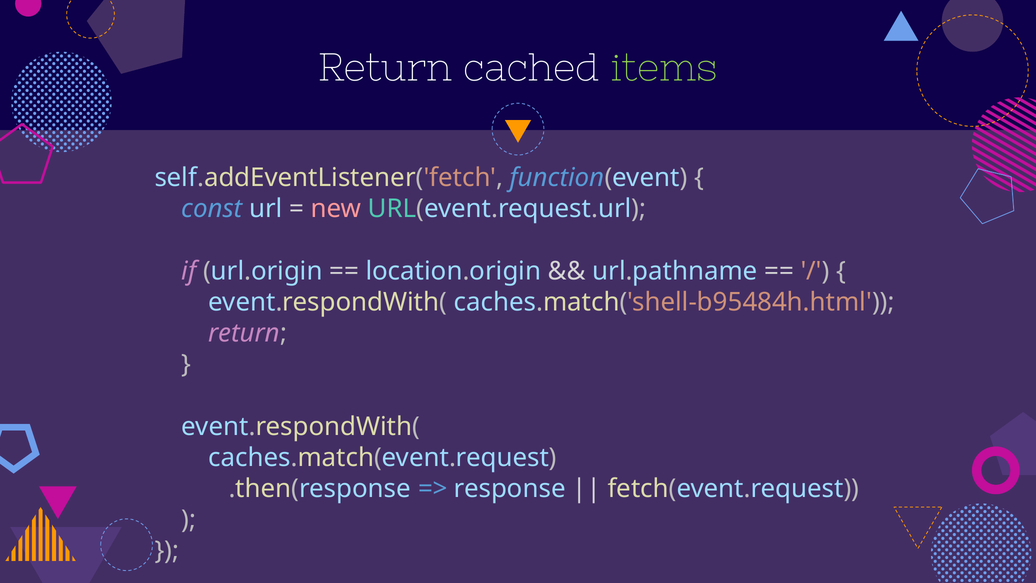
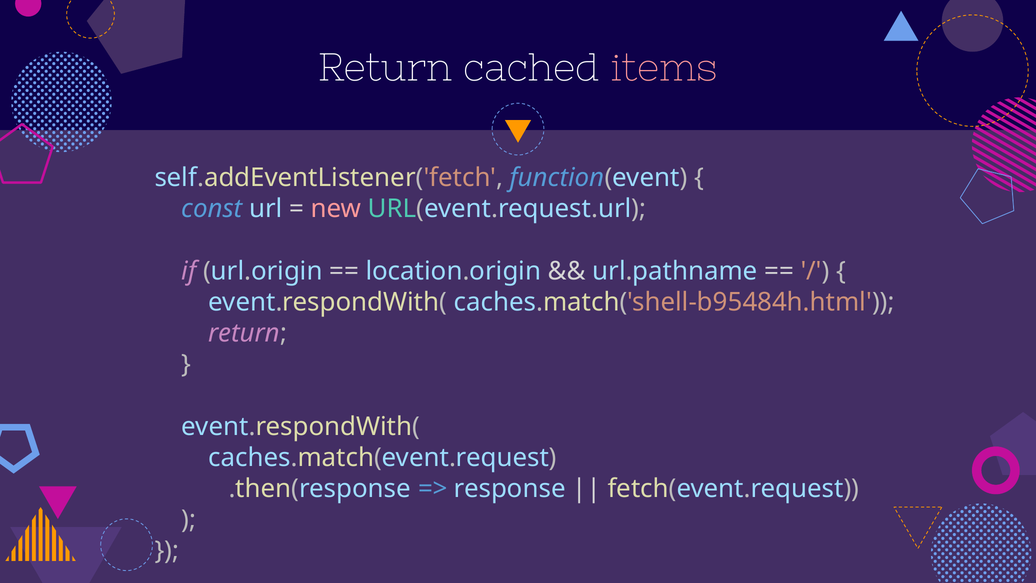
items colour: light green -> pink
